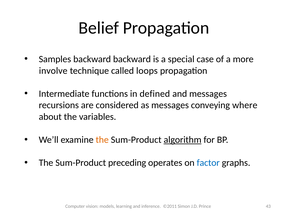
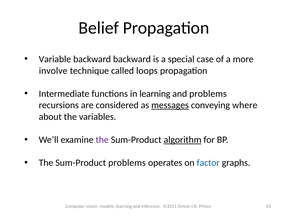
Samples: Samples -> Variable
in defined: defined -> learning
and messages: messages -> problems
messages at (170, 105) underline: none -> present
the at (102, 140) colour: orange -> purple
Sum-Product preceding: preceding -> problems
